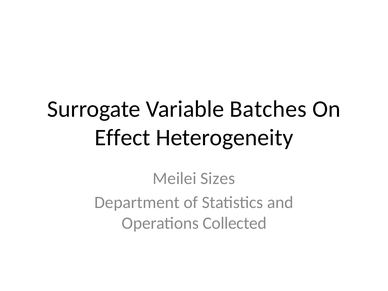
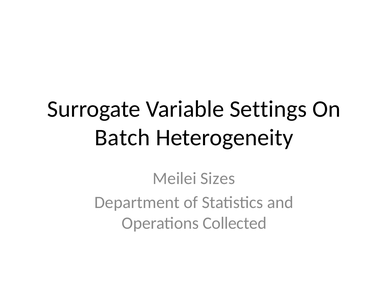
Batches: Batches -> Settings
Effect: Effect -> Batch
